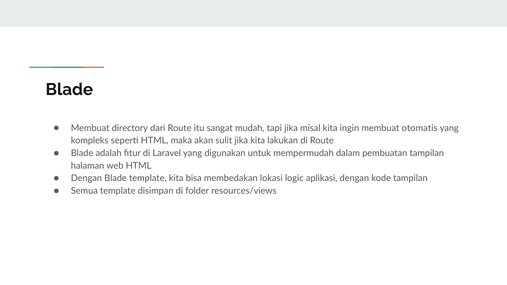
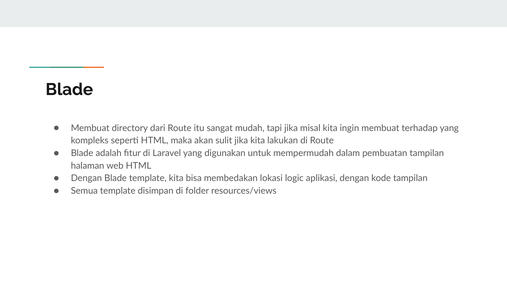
otomatis: otomatis -> terhadap
